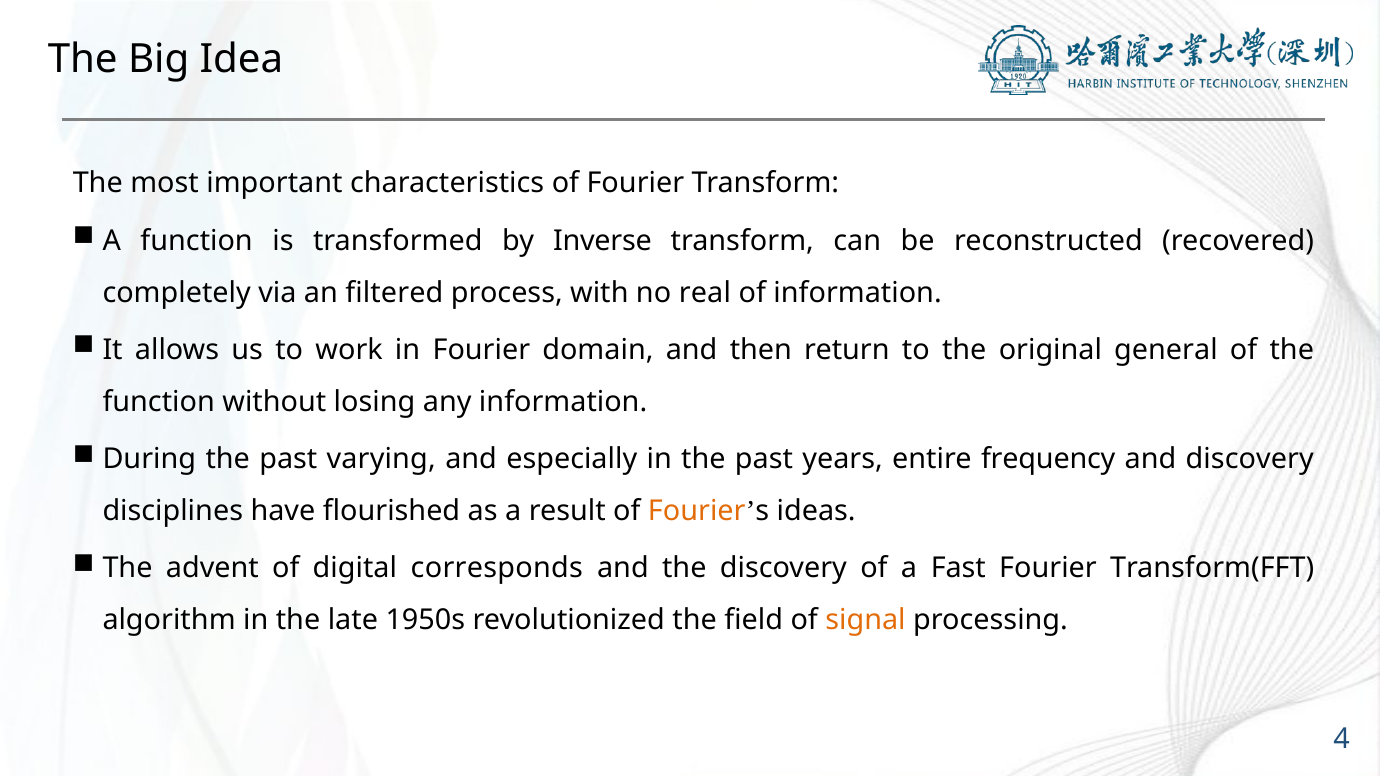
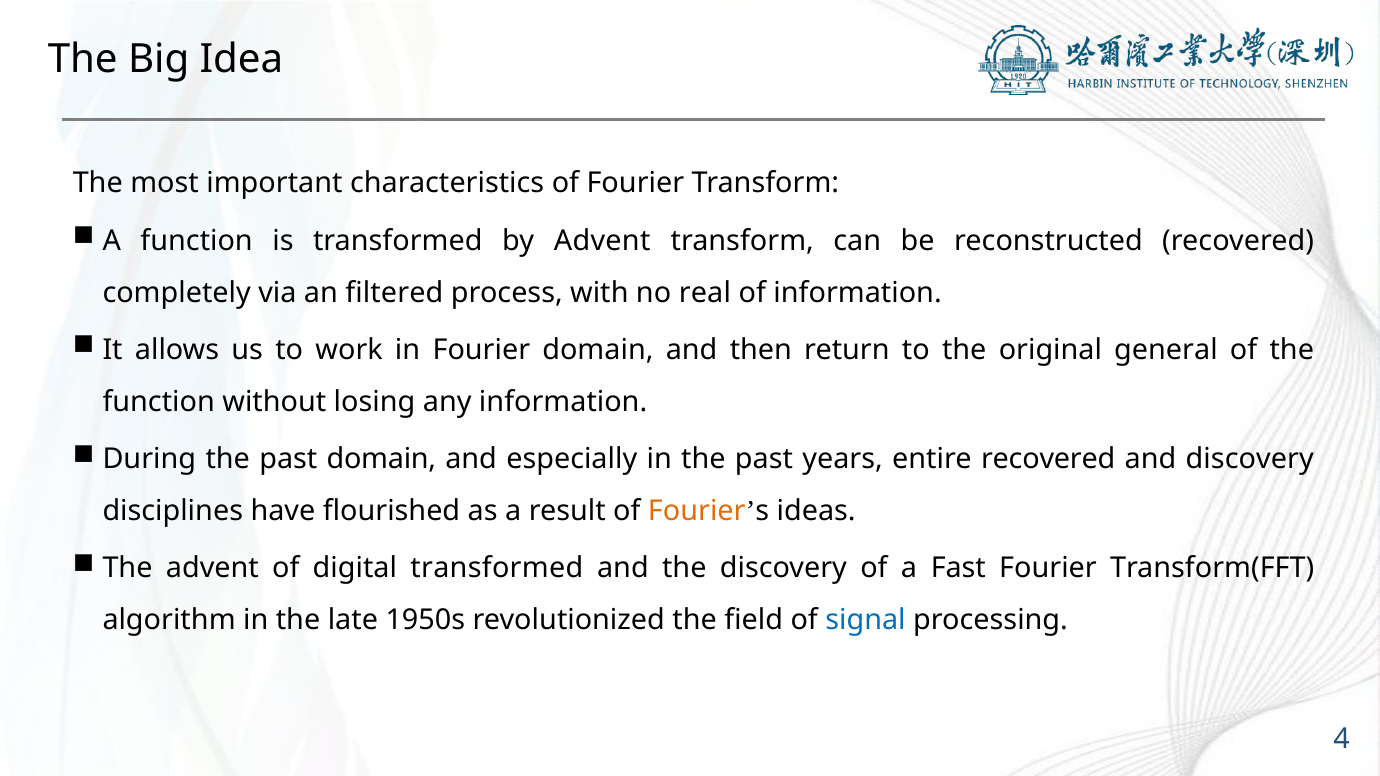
by Inverse: Inverse -> Advent
past varying: varying -> domain
entire frequency: frequency -> recovered
digital corresponds: corresponds -> transformed
signal colour: orange -> blue
